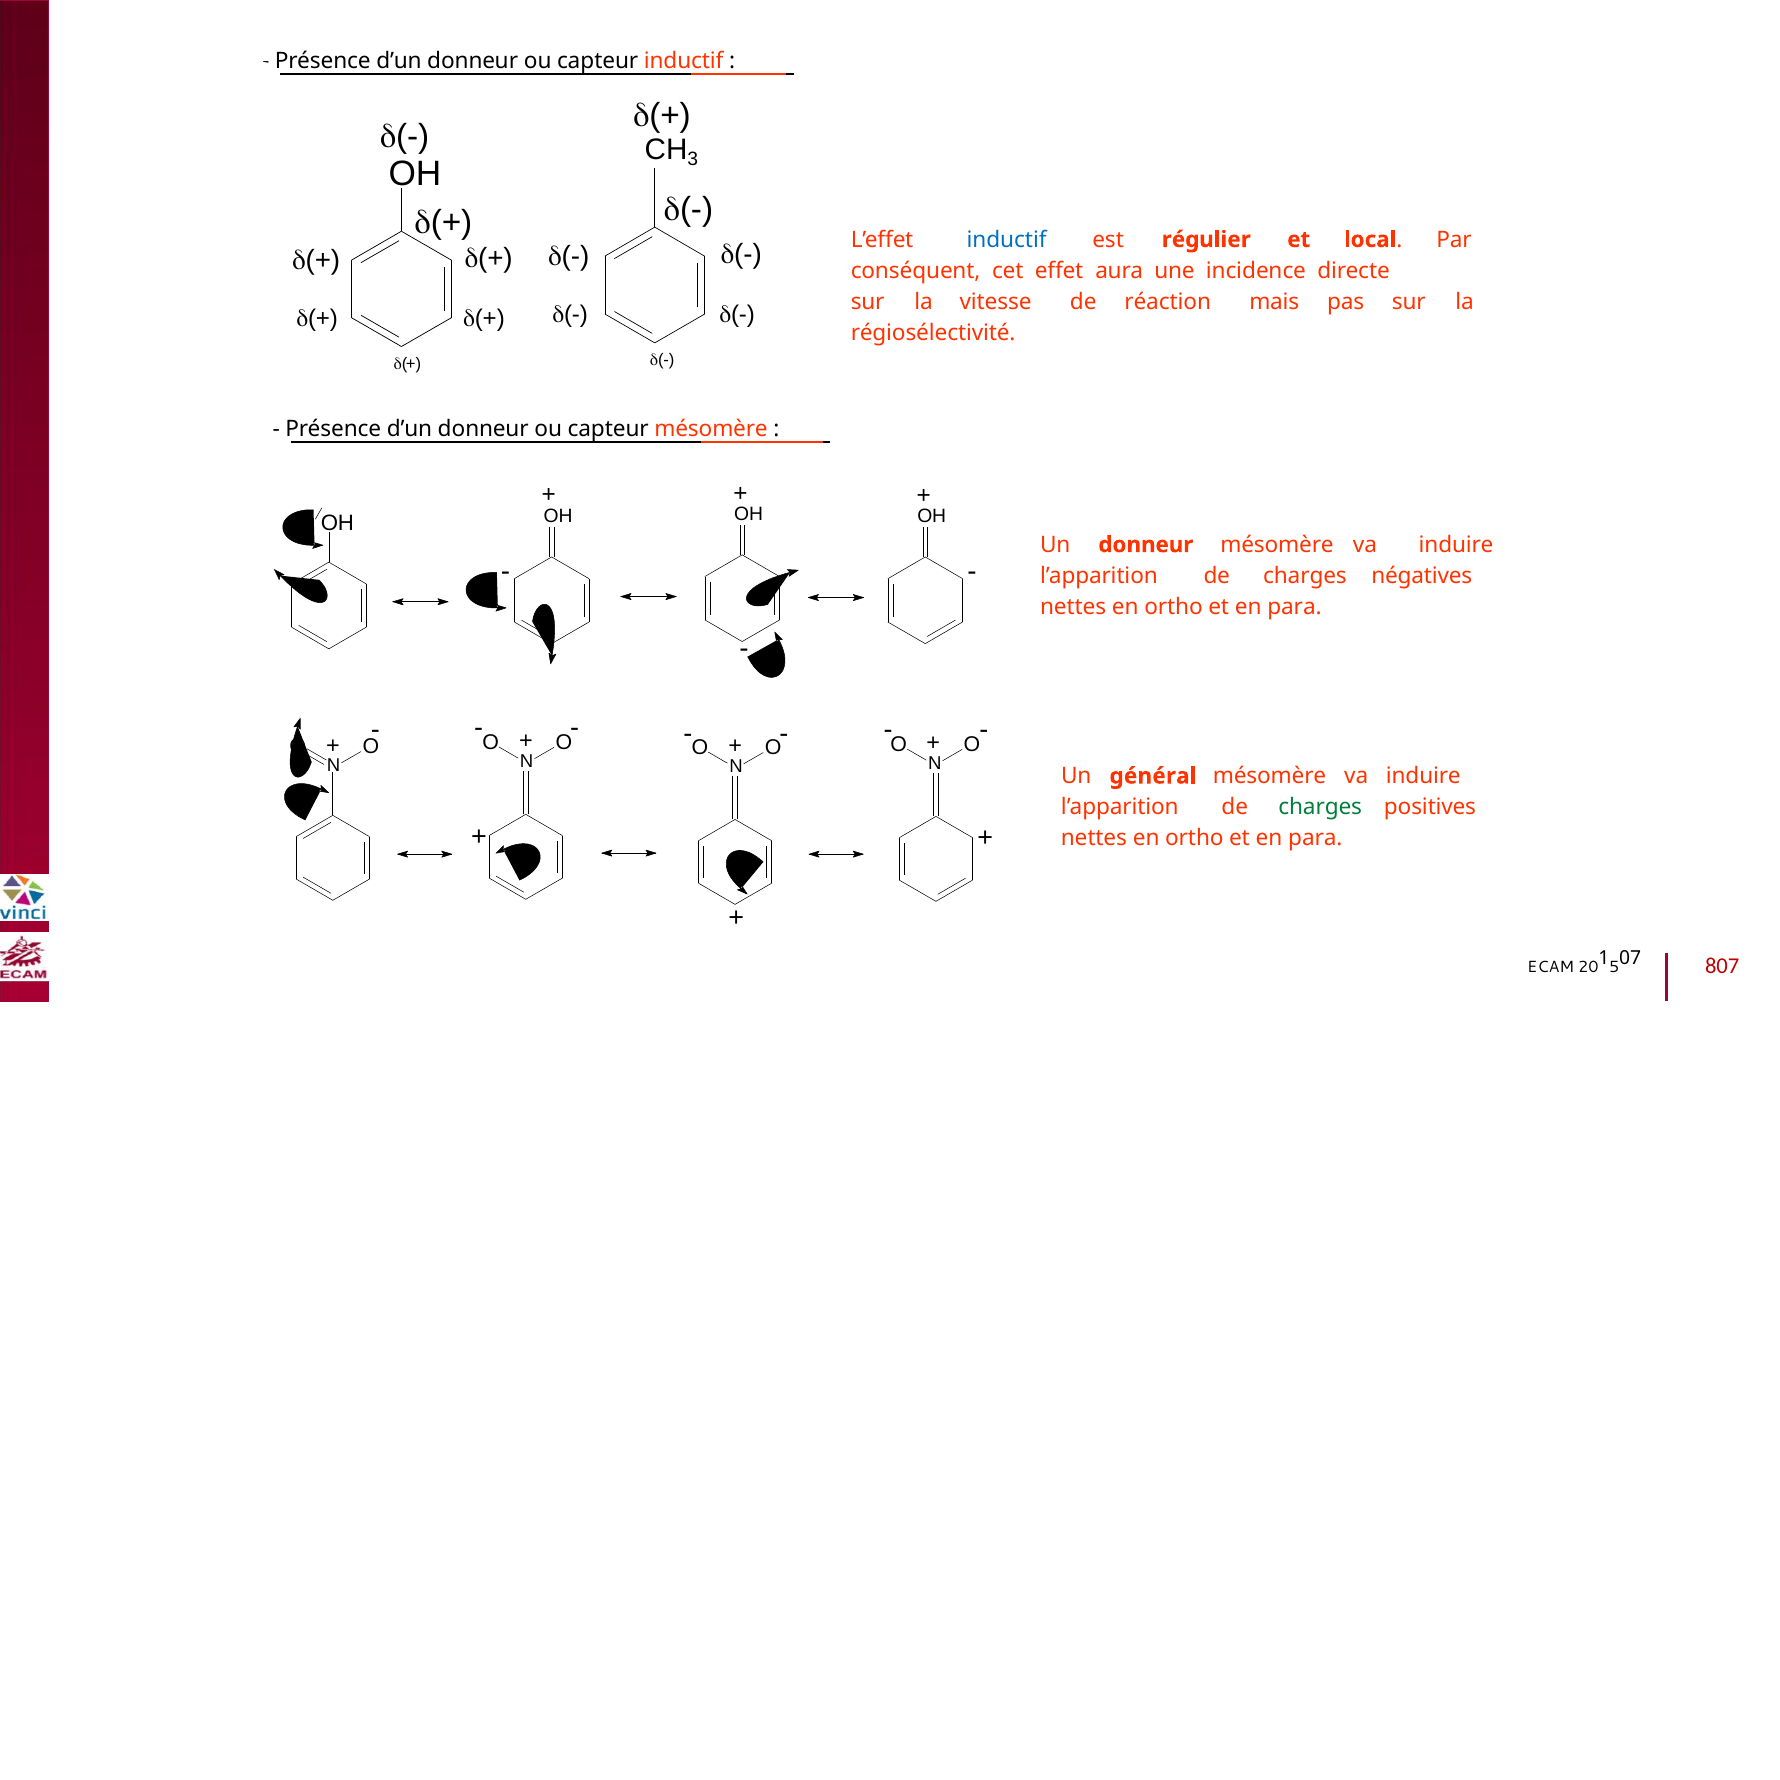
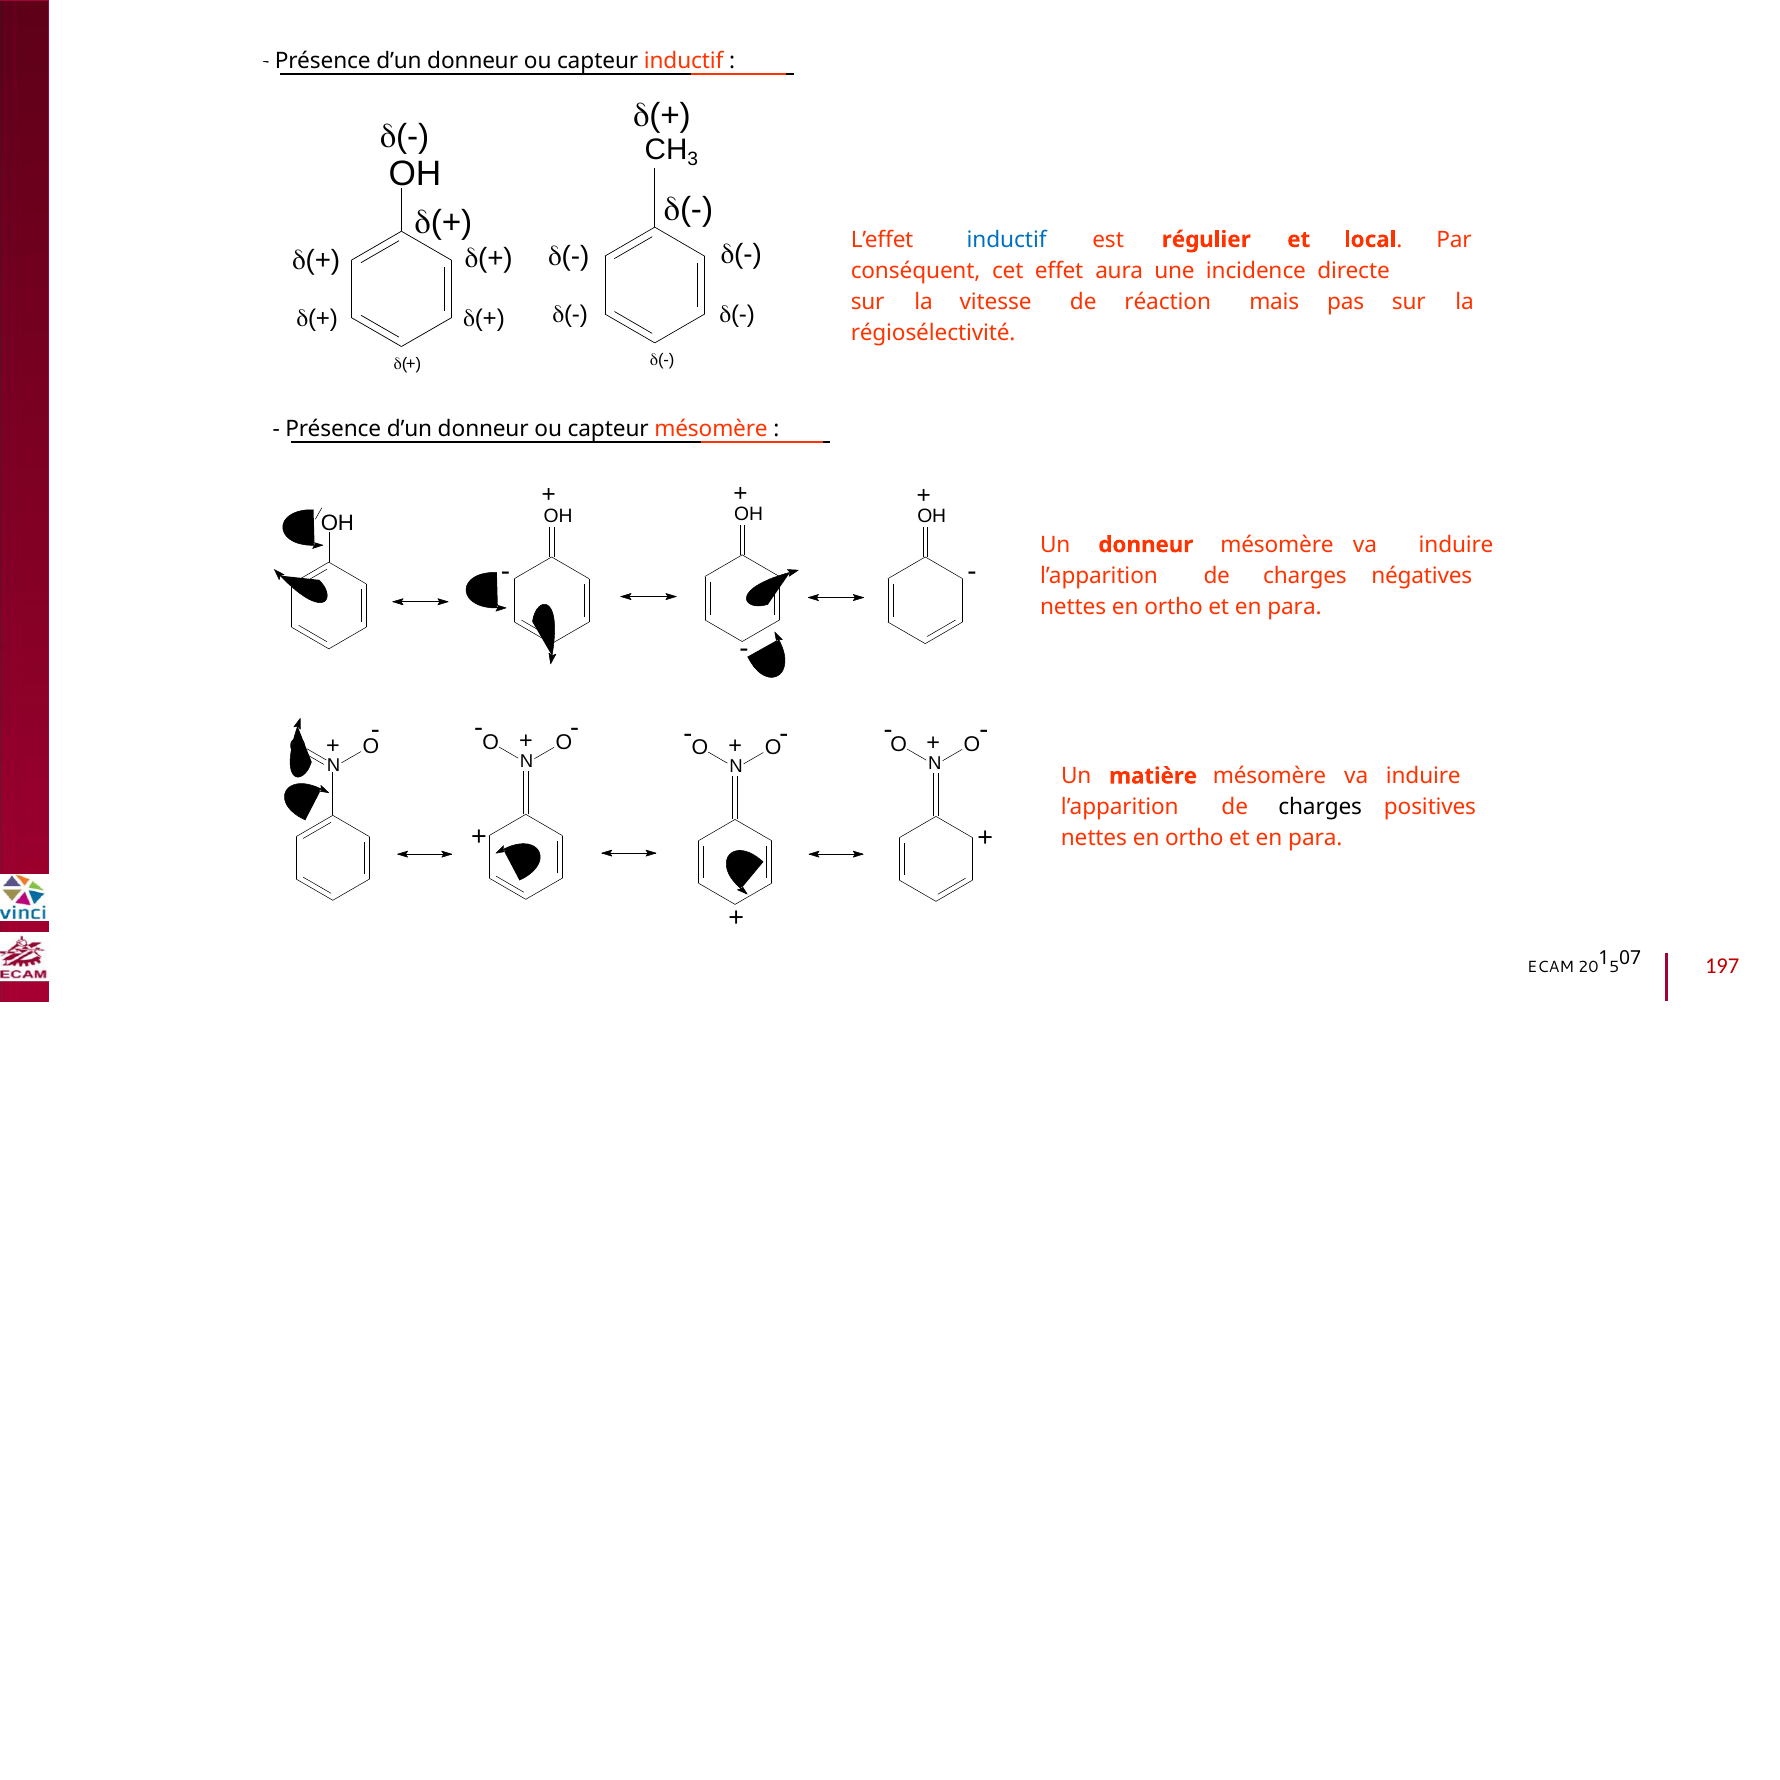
général: général -> matière
charges at (1320, 807) colour: green -> black
807: 807 -> 197
